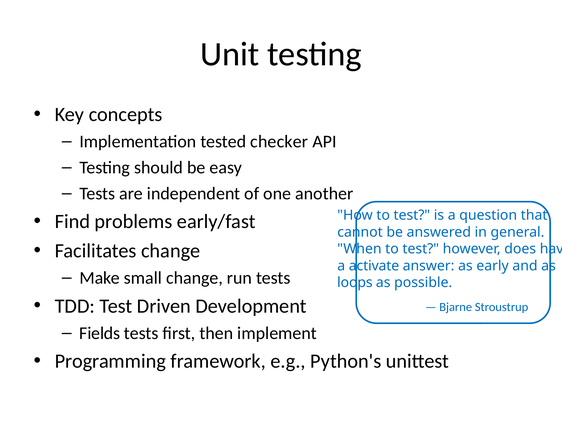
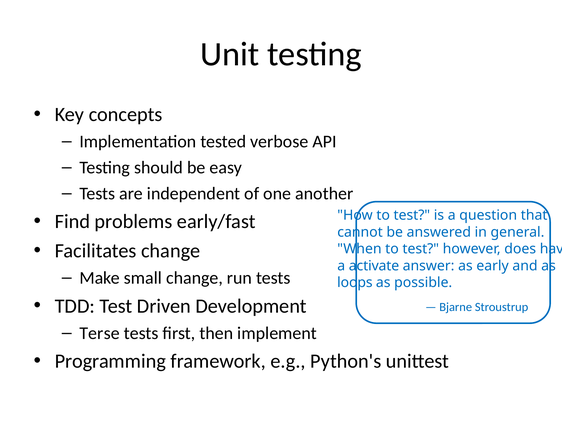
checker: checker -> verbose
Fields: Fields -> Terse
